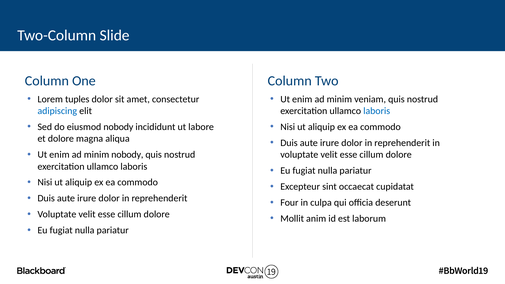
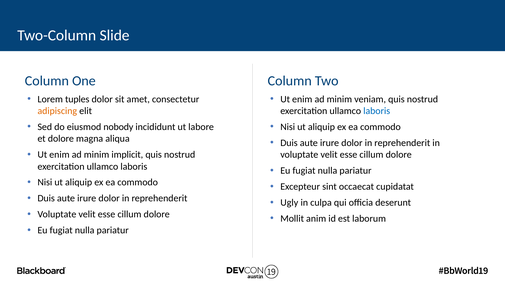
adipiscing colour: blue -> orange
minim nobody: nobody -> implicit
Four: Four -> Ugly
